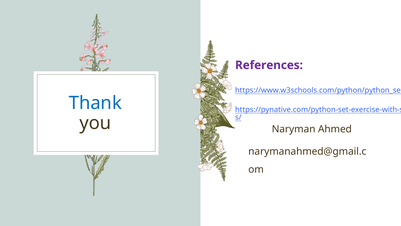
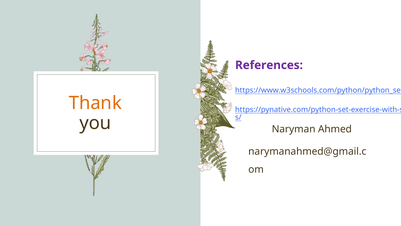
Thank colour: blue -> orange
